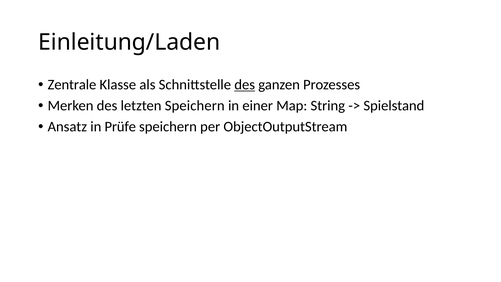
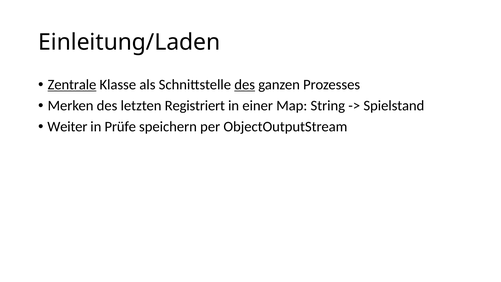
Zentrale underline: none -> present
letzten Speichern: Speichern -> Registriert
Ansatz: Ansatz -> Weiter
